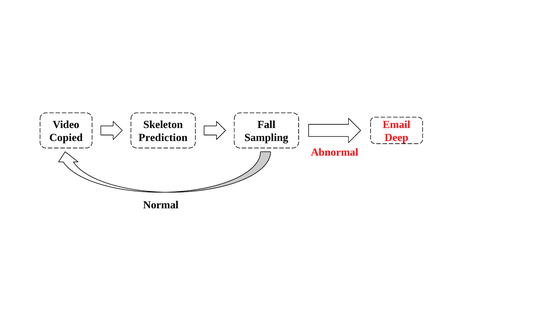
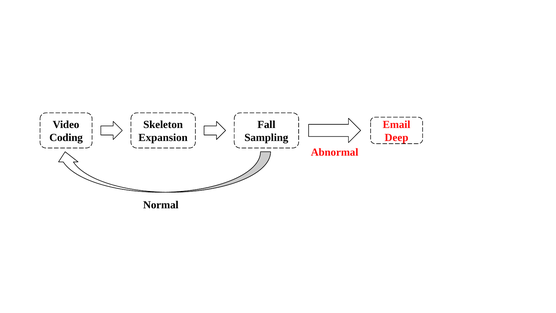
Copied: Copied -> Coding
Prediction: Prediction -> Expansion
